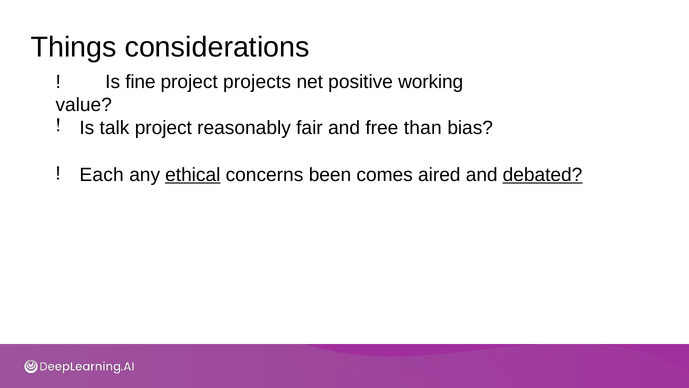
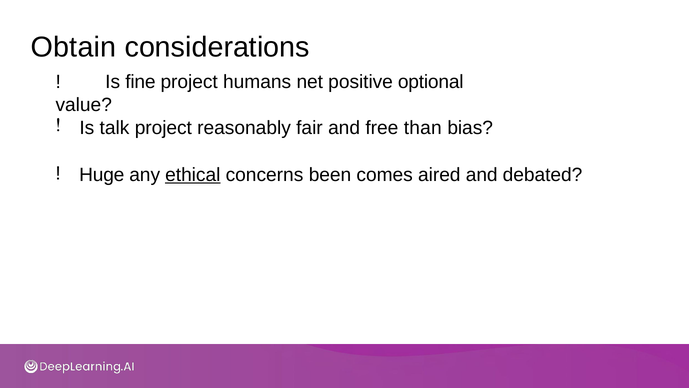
Things: Things -> Obtain
projects: projects -> humans
working: working -> optional
Each: Each -> Huge
debated underline: present -> none
